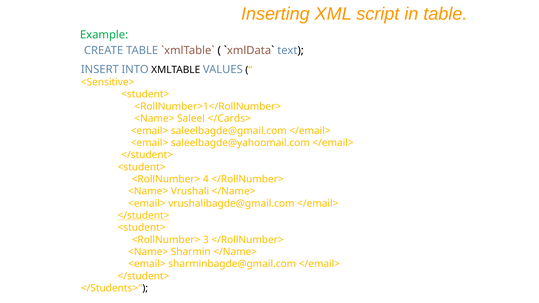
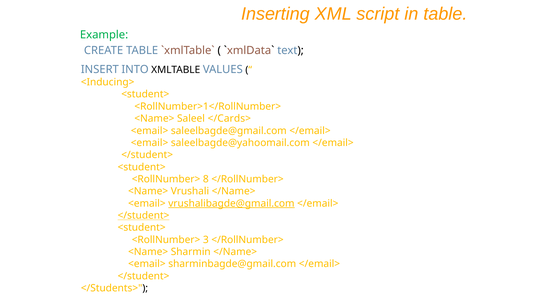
<Sensitive>: <Sensitive> -> <Inducing>
4: 4 -> 8
vrushalibagde@gmail.com underline: none -> present
